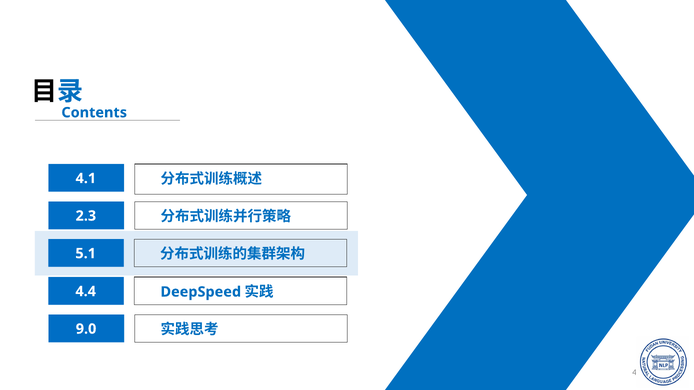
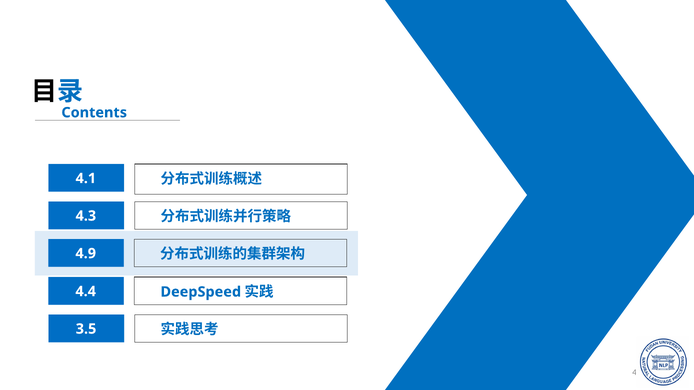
2.3: 2.3 -> 4.3
5.1: 5.1 -> 4.9
9.0: 9.0 -> 3.5
